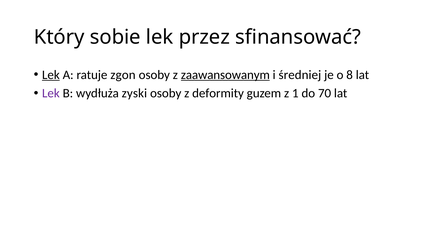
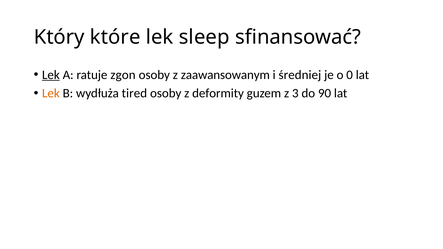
sobie: sobie -> które
przez: przez -> sleep
zaawansowanym underline: present -> none
8: 8 -> 0
Lek at (51, 93) colour: purple -> orange
zyski: zyski -> tired
1: 1 -> 3
70: 70 -> 90
